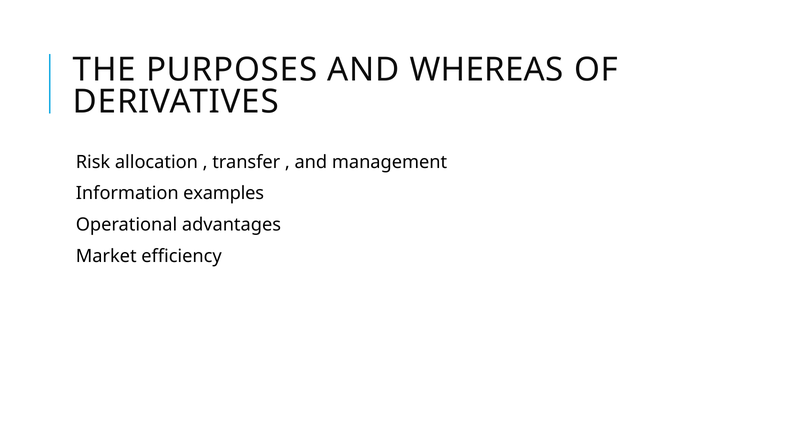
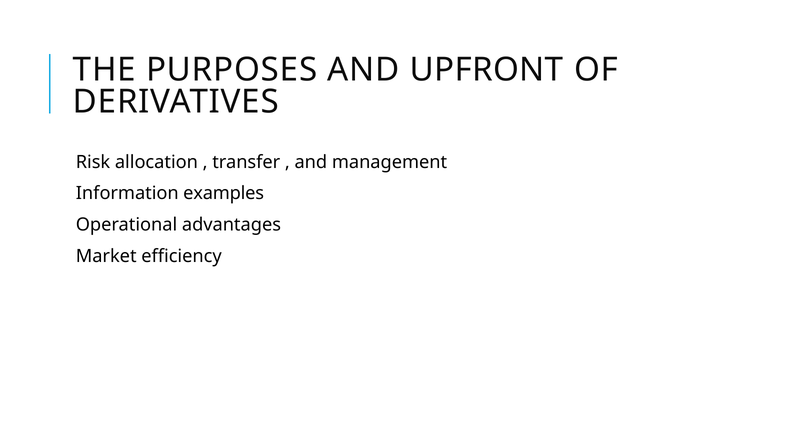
WHEREAS: WHEREAS -> UPFRONT
